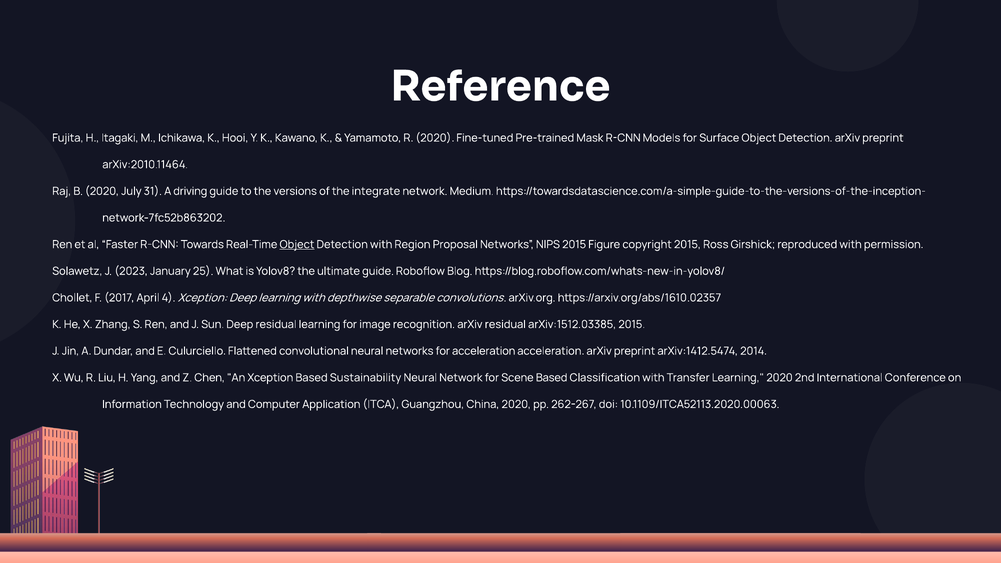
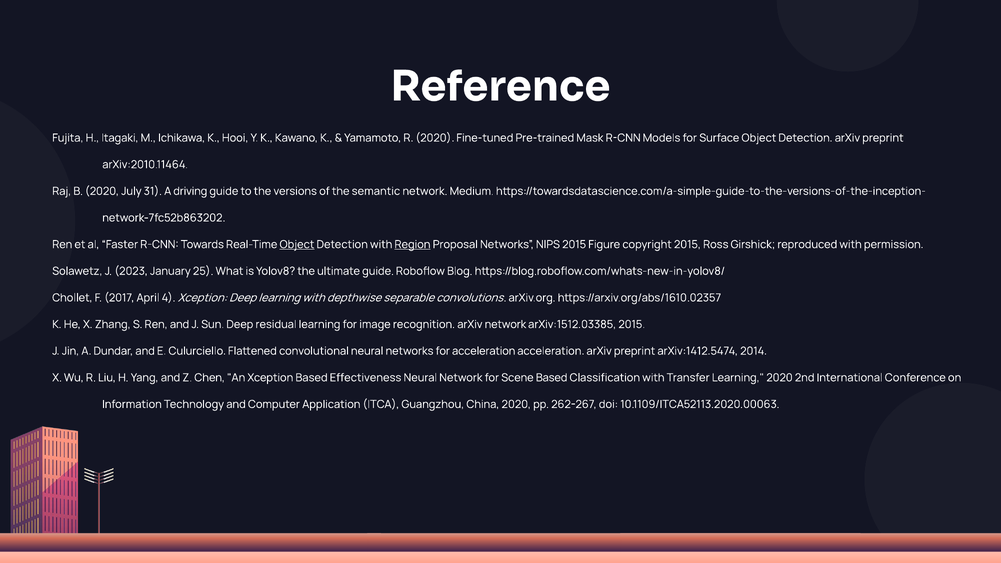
integrate: integrate -> semantic
Region underline: none -> present
arXiv residual: residual -> network
Sustainability: Sustainability -> Effectiveness
